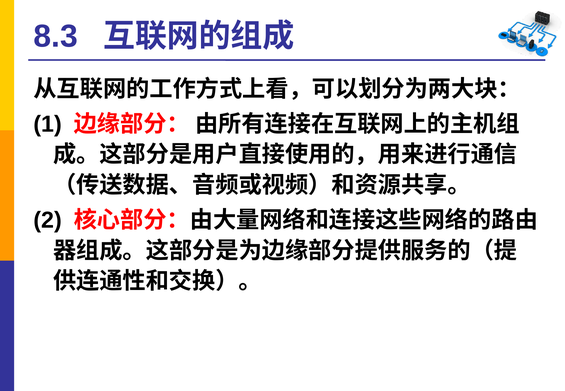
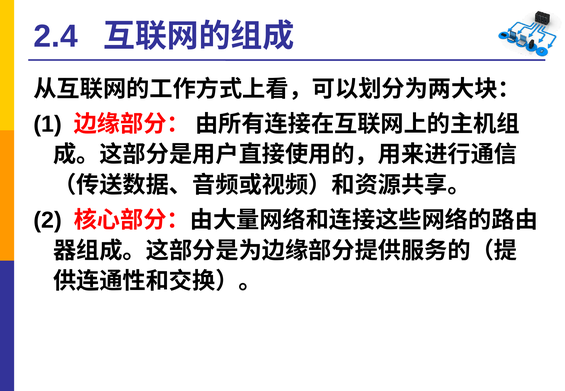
8.3: 8.3 -> 2.4
